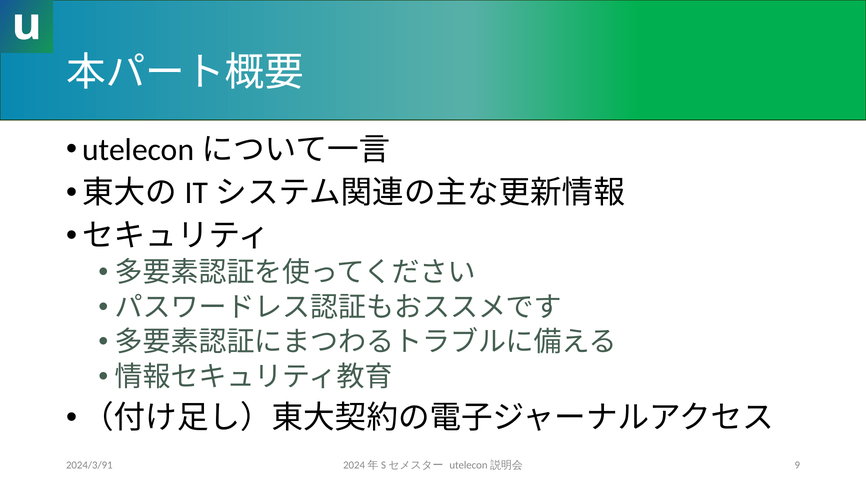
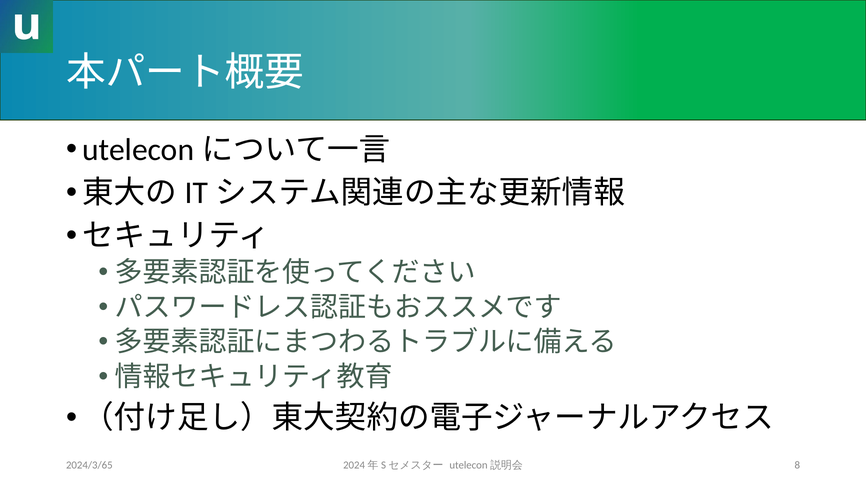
2024/3/91: 2024/3/91 -> 2024/3/65
9: 9 -> 8
